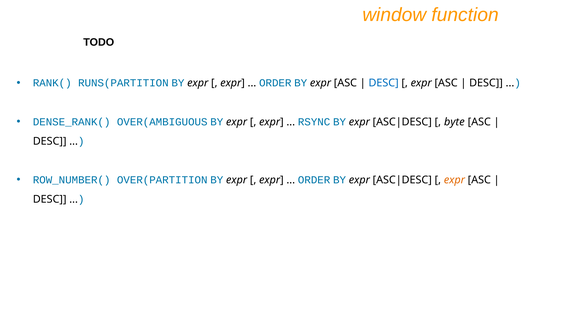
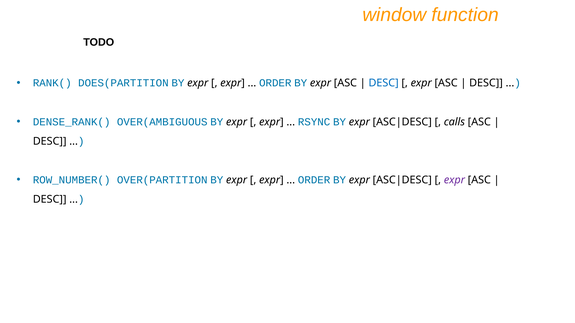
RUNS(PARTITION: RUNS(PARTITION -> DOES(PARTITION
byte: byte -> calls
expr at (454, 180) colour: orange -> purple
